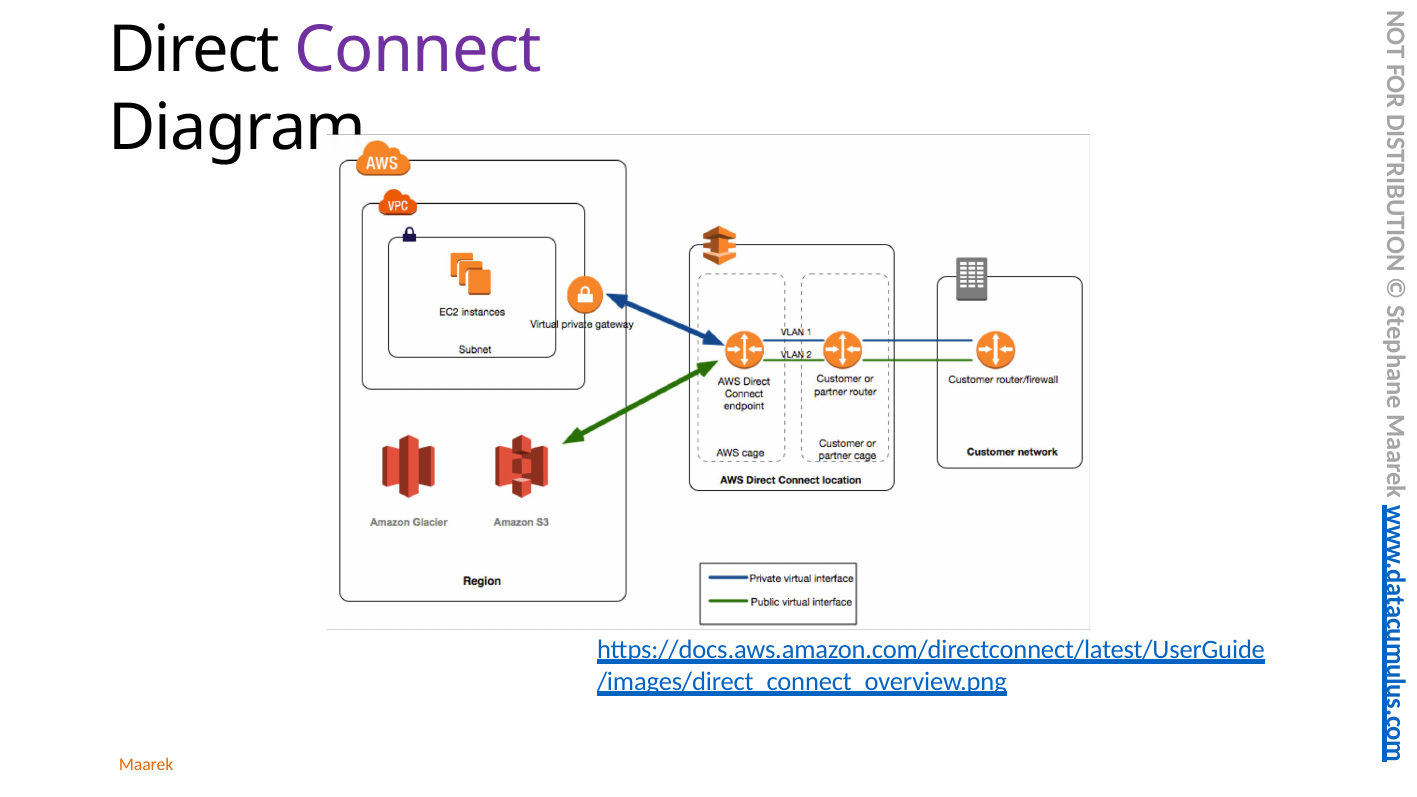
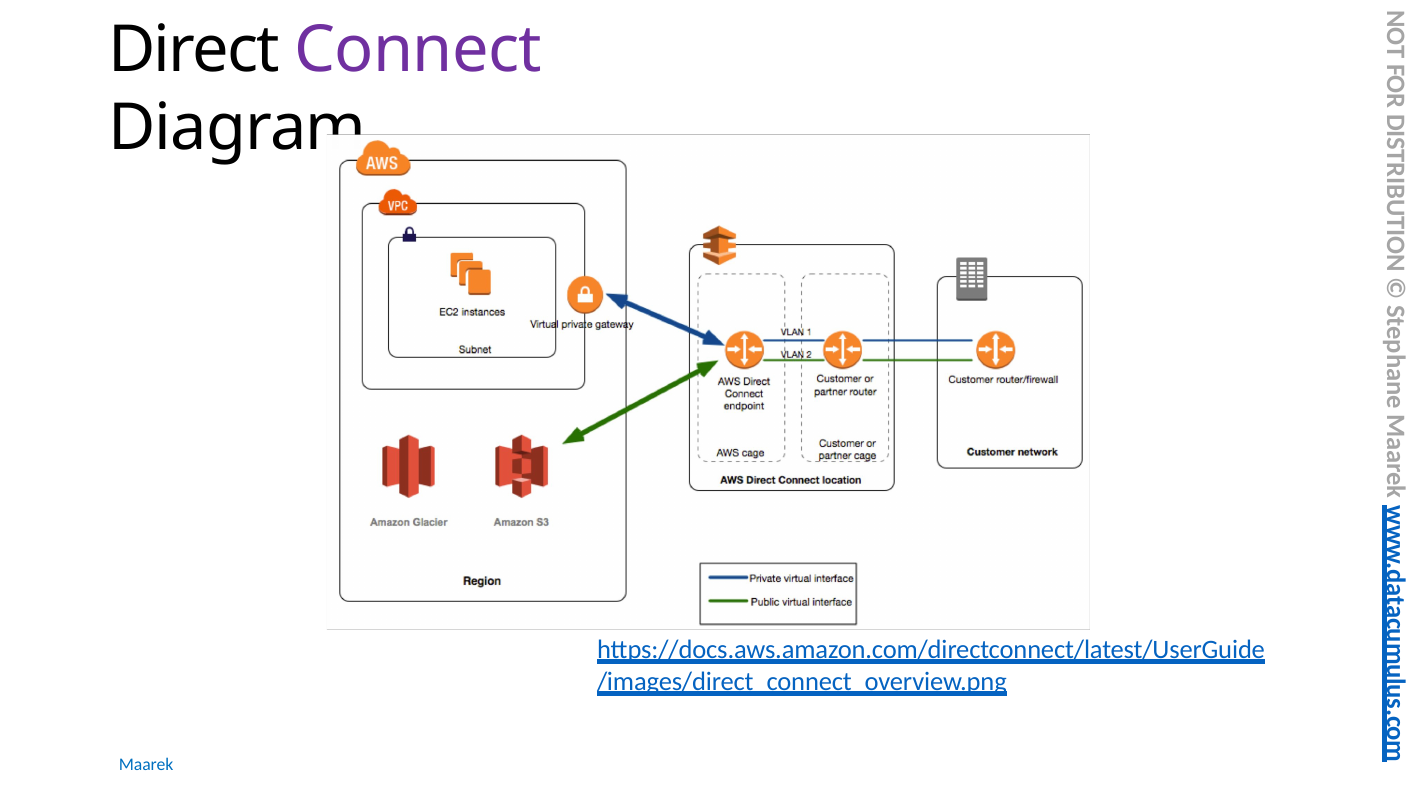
Maarek colour: orange -> blue
